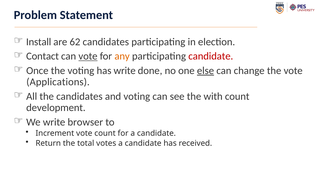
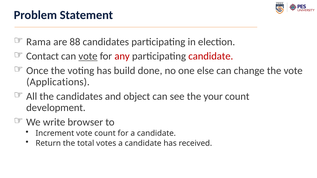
Install: Install -> Rama
62: 62 -> 88
any colour: orange -> red
has write: write -> build
else underline: present -> none
and voting: voting -> object
with: with -> your
